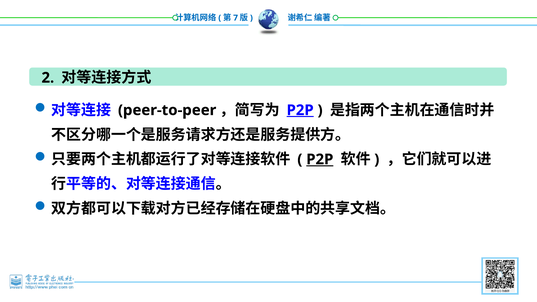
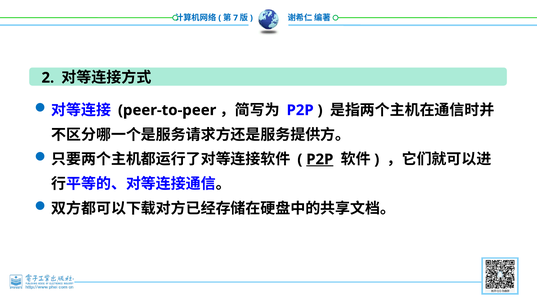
P2P at (300, 110) underline: present -> none
